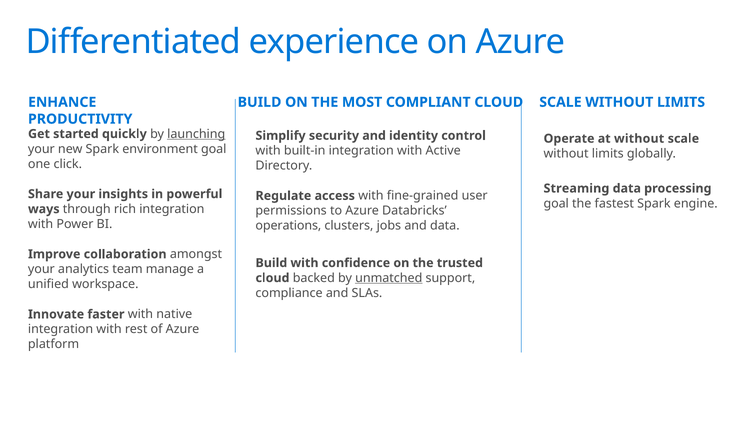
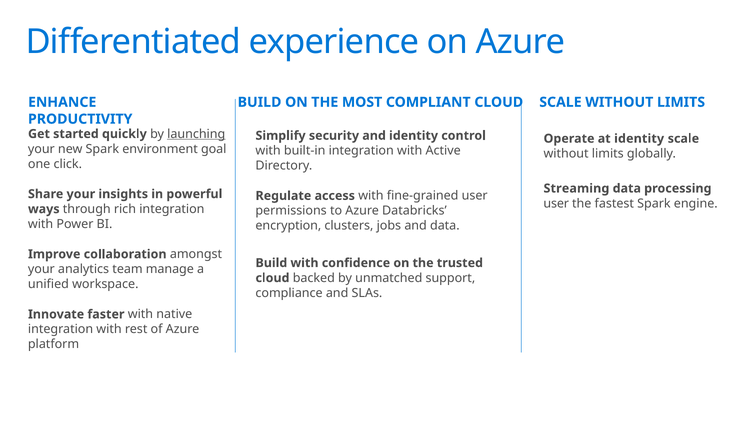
at without: without -> identity
goal at (556, 204): goal -> user
operations: operations -> encryption
unmatched underline: present -> none
